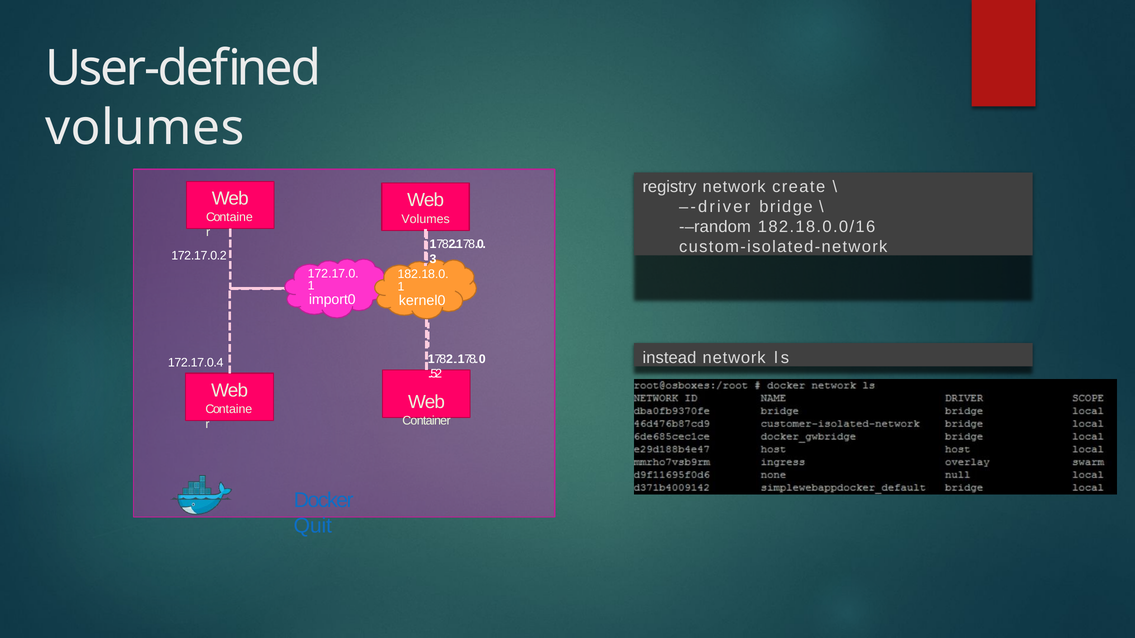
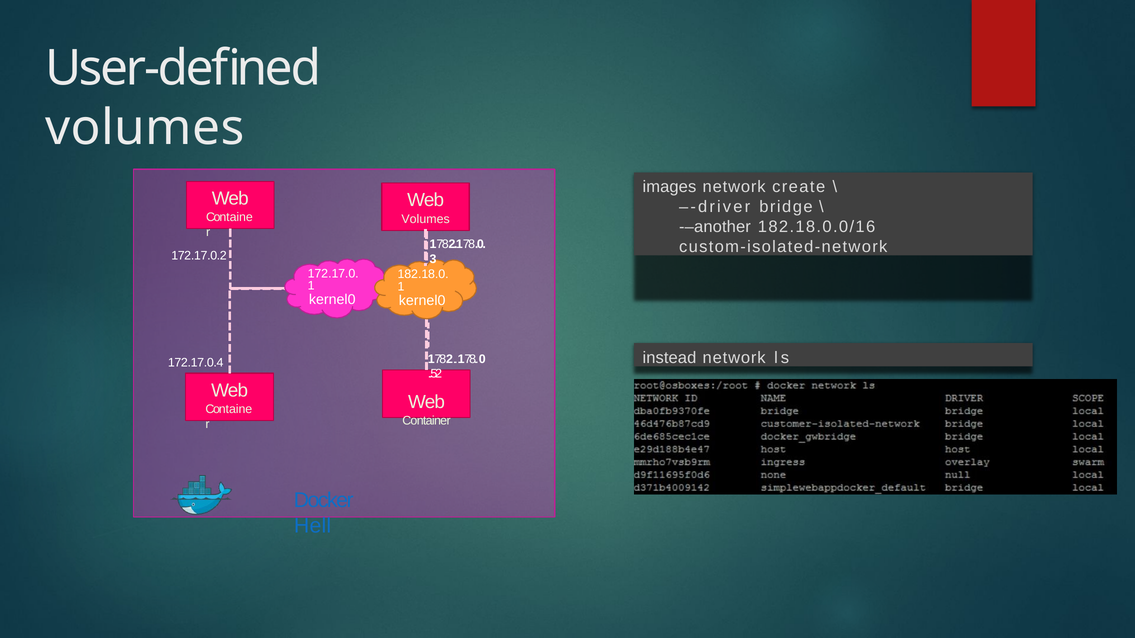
registry: registry -> images
-–random: -–random -> -–another
import0 at (332, 300): import0 -> kernel0
Quit: Quit -> Hell
